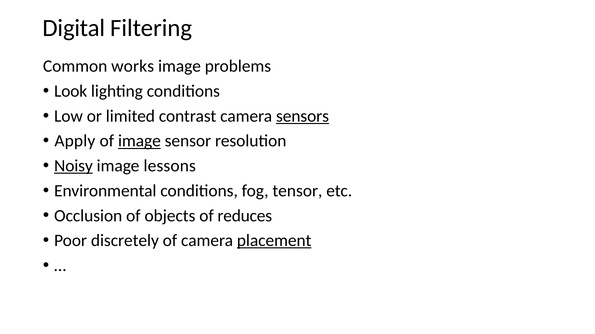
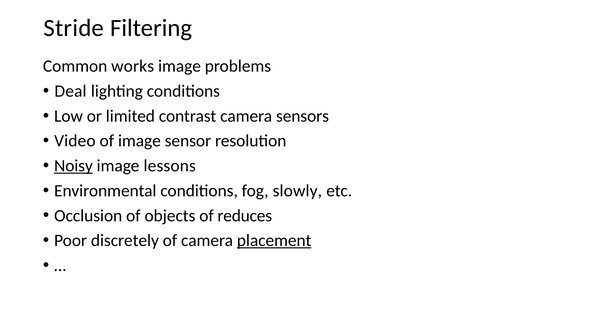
Digital: Digital -> Stride
Look: Look -> Deal
sensors underline: present -> none
Apply: Apply -> Video
image at (139, 141) underline: present -> none
tensor: tensor -> slowly
